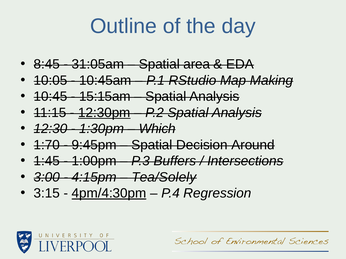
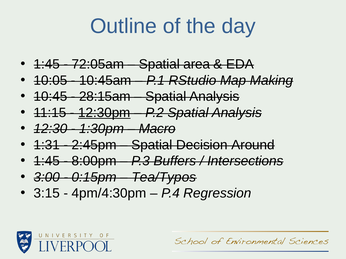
8:45 at (47, 64): 8:45 -> 1:45
31:05am: 31:05am -> 72:05am
15:15am: 15:15am -> 28:15am
Which: Which -> Macro
1:70: 1:70 -> 1:31
9:45pm: 9:45pm -> 2:45pm
1:00pm: 1:00pm -> 8:00pm
4:15pm: 4:15pm -> 0:15pm
Tea/Solely: Tea/Solely -> Tea/Typos
4pm/4:30pm underline: present -> none
